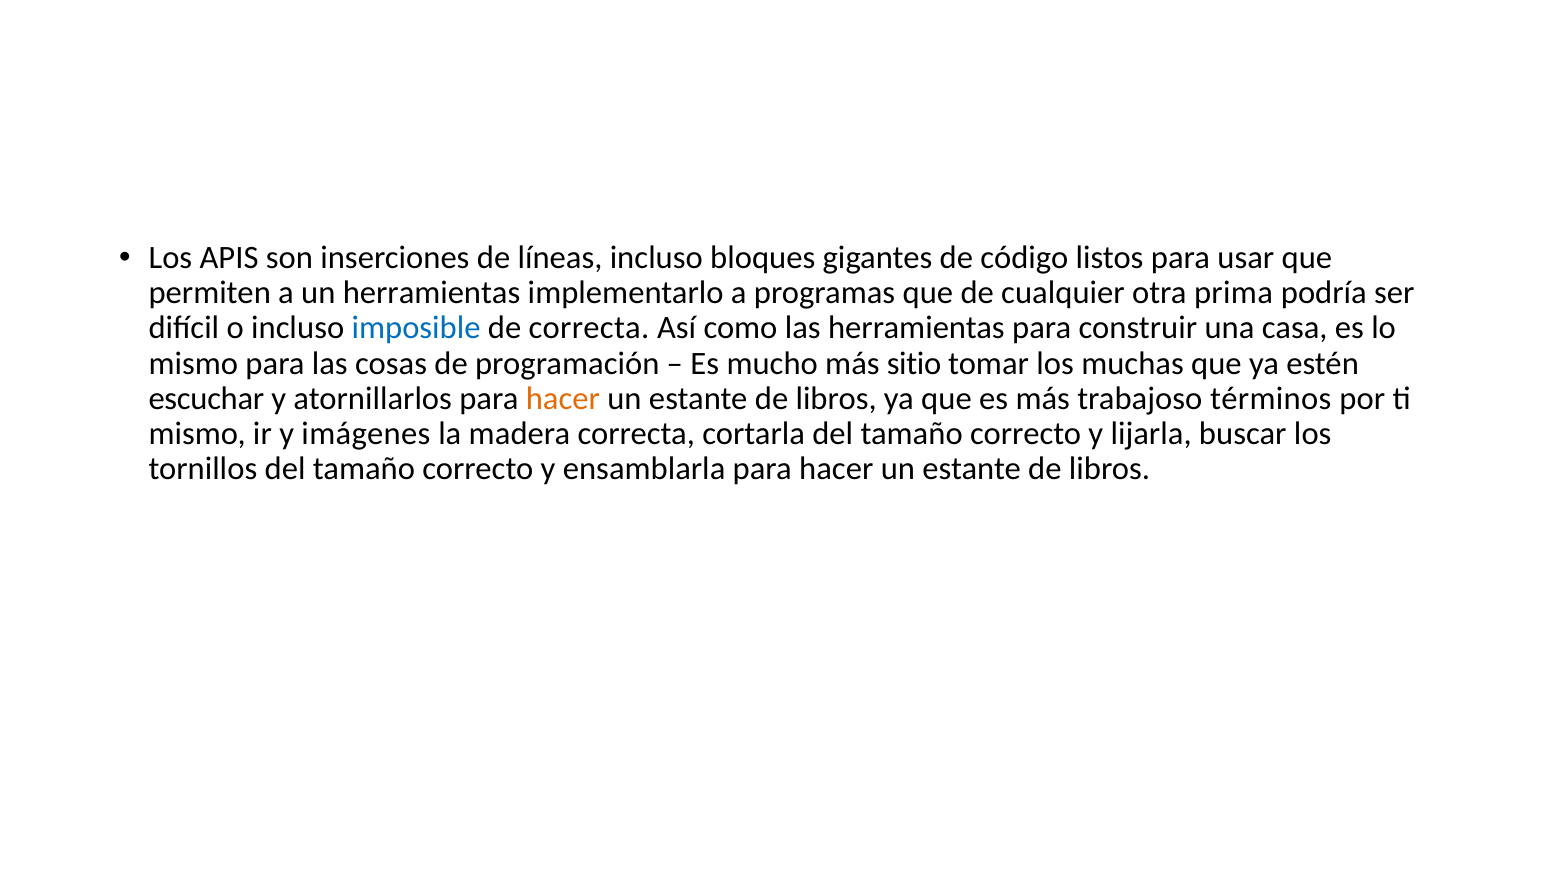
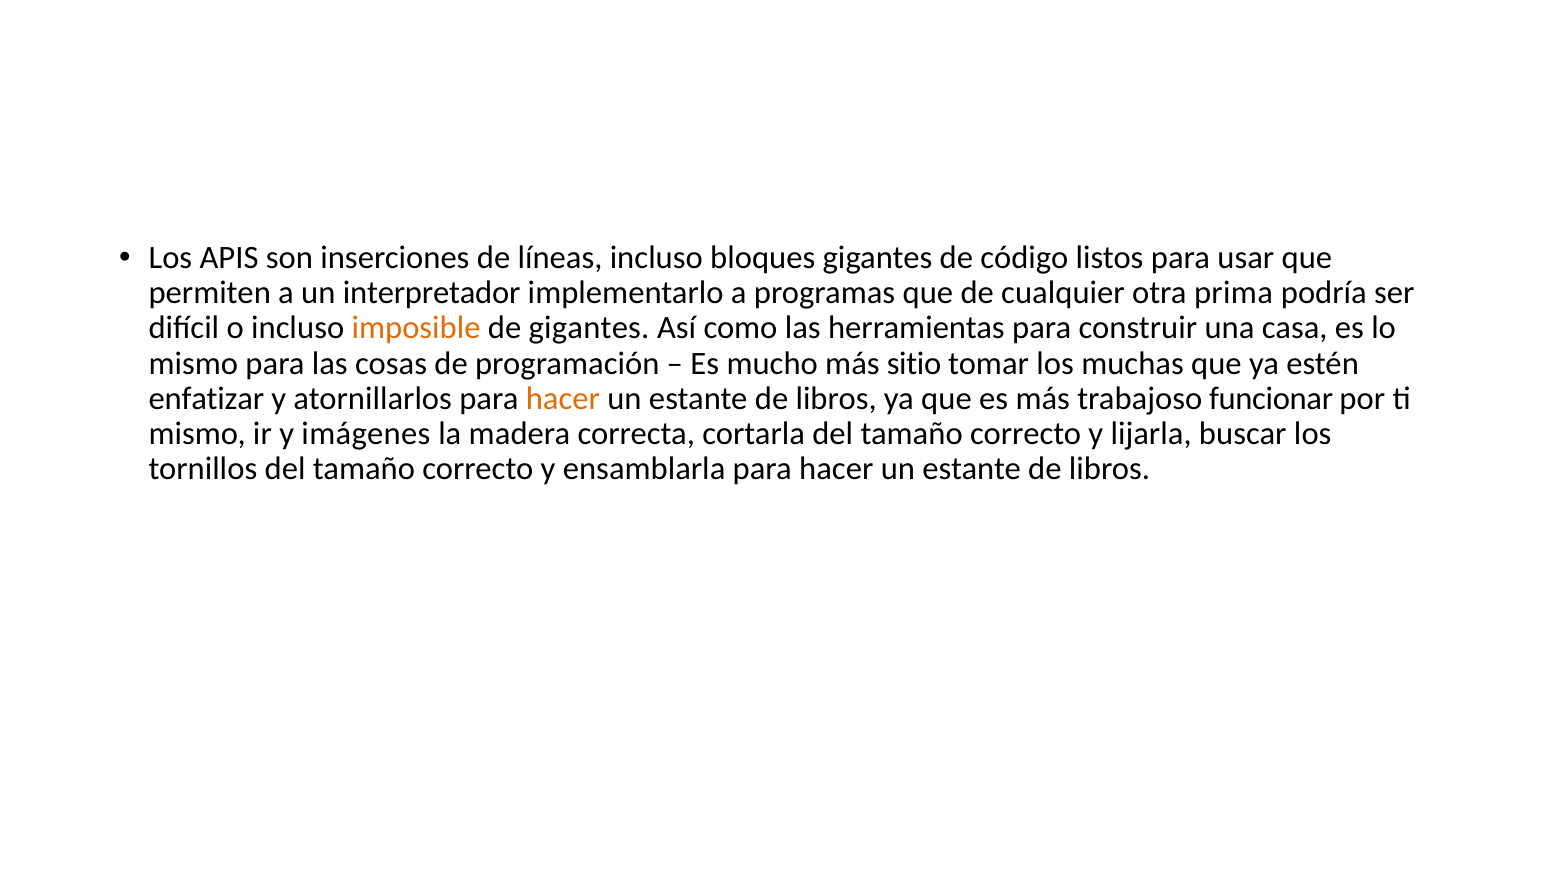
un herramientas: herramientas -> interpretador
imposible colour: blue -> orange
de correcta: correcta -> gigantes
escuchar: escuchar -> enfatizar
términos: términos -> funcionar
